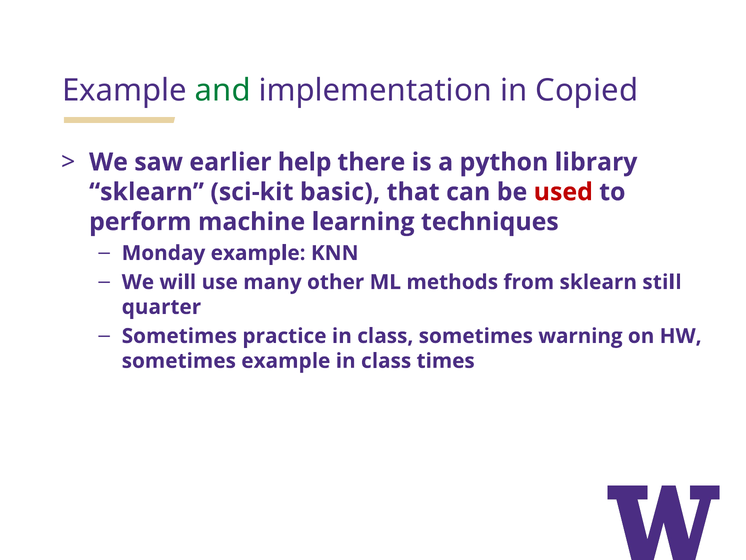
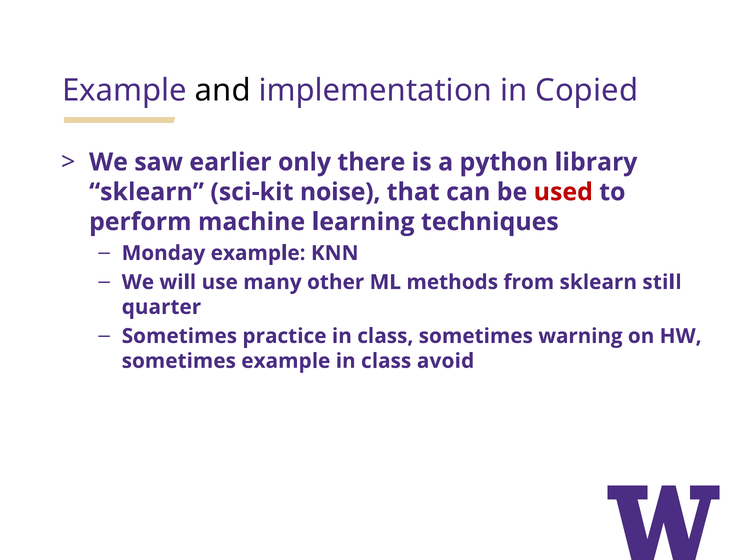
and colour: green -> black
help: help -> only
basic: basic -> noise
times: times -> avoid
